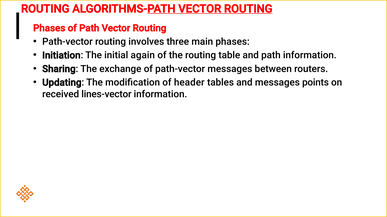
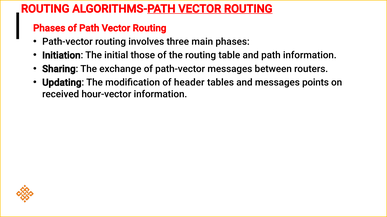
again: again -> those
lines-vector: lines-vector -> hour-vector
